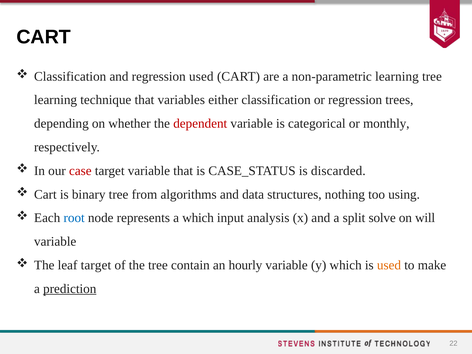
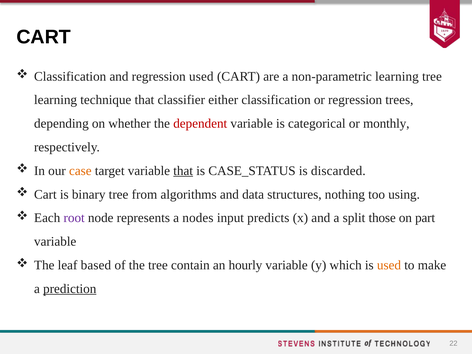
variables: variables -> classifier
case colour: red -> orange
that at (183, 171) underline: none -> present
root colour: blue -> purple
a which: which -> nodes
analysis: analysis -> predicts
solve: solve -> those
will: will -> part
leaf target: target -> based
